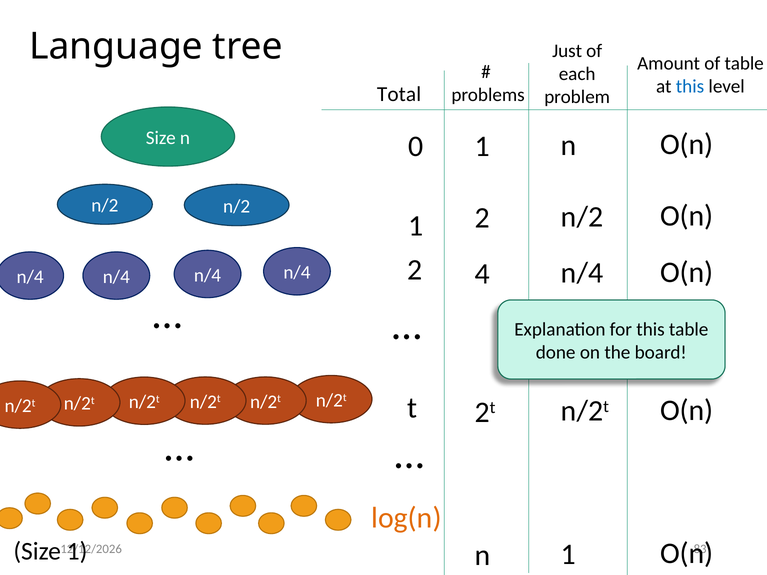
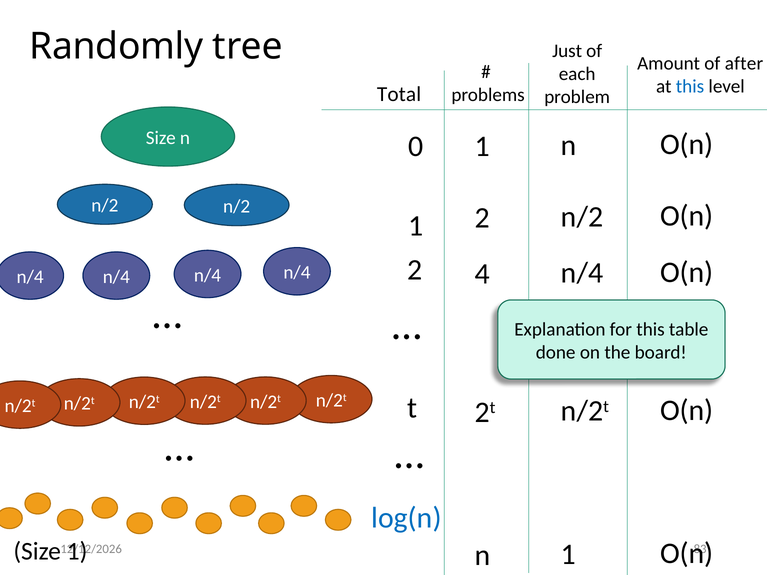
Language: Language -> Randomly
of table: table -> after
log(n colour: orange -> blue
